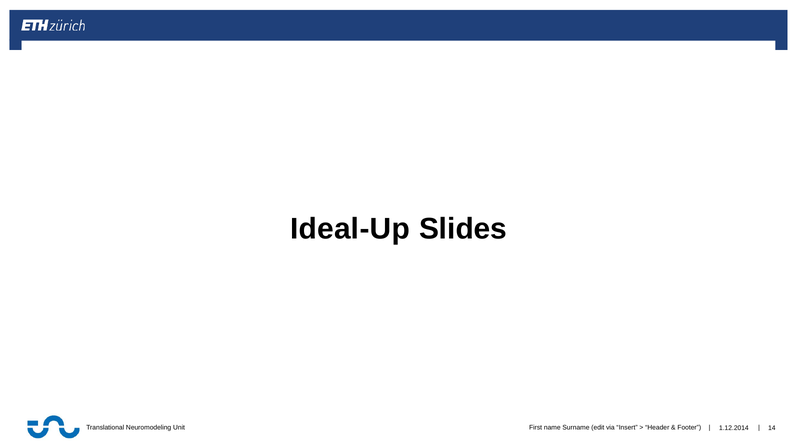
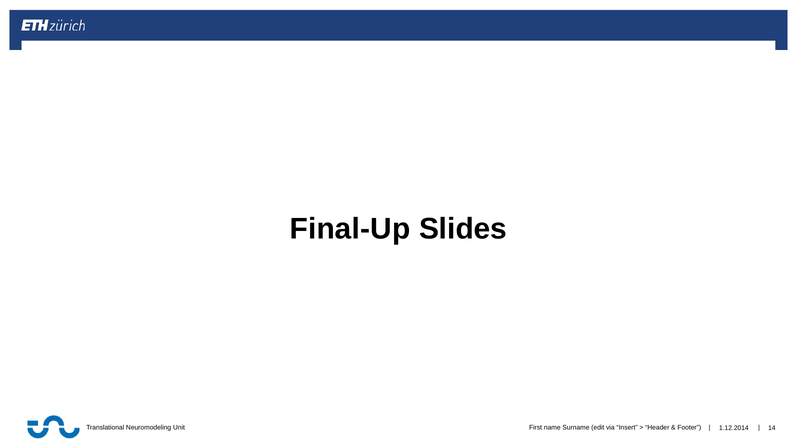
Ideal-Up: Ideal-Up -> Final-Up
